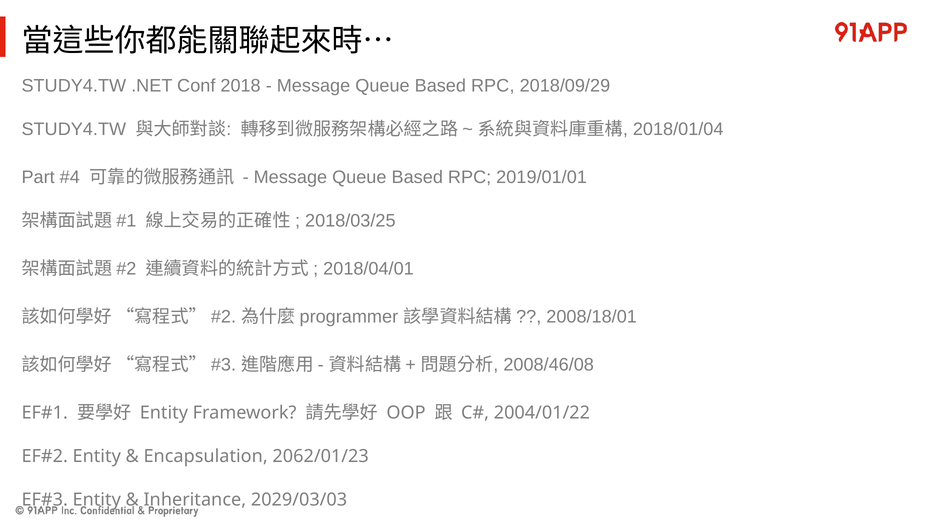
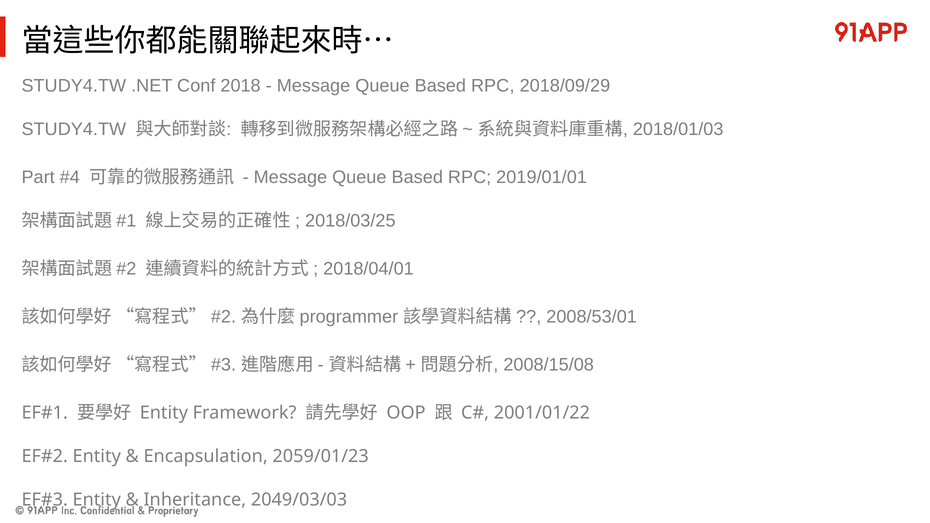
2018/01/04: 2018/01/04 -> 2018/01/03
2008/18/01: 2008/18/01 -> 2008/53/01
2008/46/08: 2008/46/08 -> 2008/15/08
2004/01/22: 2004/01/22 -> 2001/01/22
2062/01/23: 2062/01/23 -> 2059/01/23
2029/03/03: 2029/03/03 -> 2049/03/03
